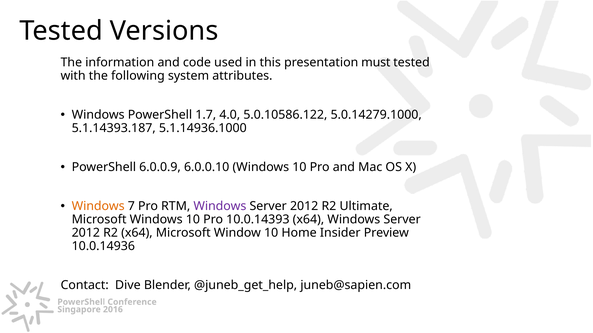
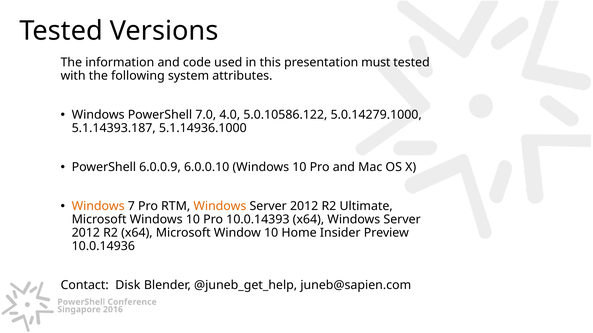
1.7: 1.7 -> 7.0
Windows at (220, 207) colour: purple -> orange
Dive: Dive -> Disk
